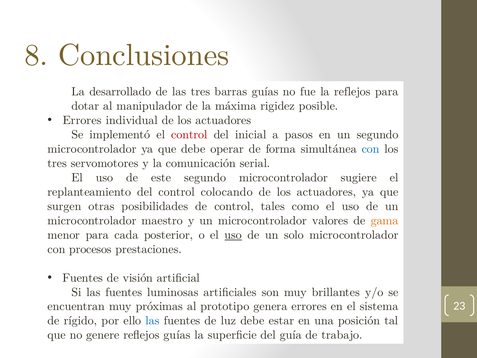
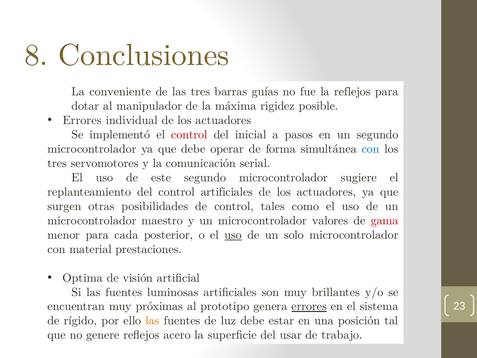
desarrollado: desarrollado -> conveniente
control colocando: colocando -> artificiales
gama colour: orange -> red
procesos: procesos -> material
Fuentes at (83, 278): Fuentes -> Optima
errores at (309, 306) underline: none -> present
las at (153, 320) colour: blue -> orange
reflejos guías: guías -> acero
guía: guía -> usar
